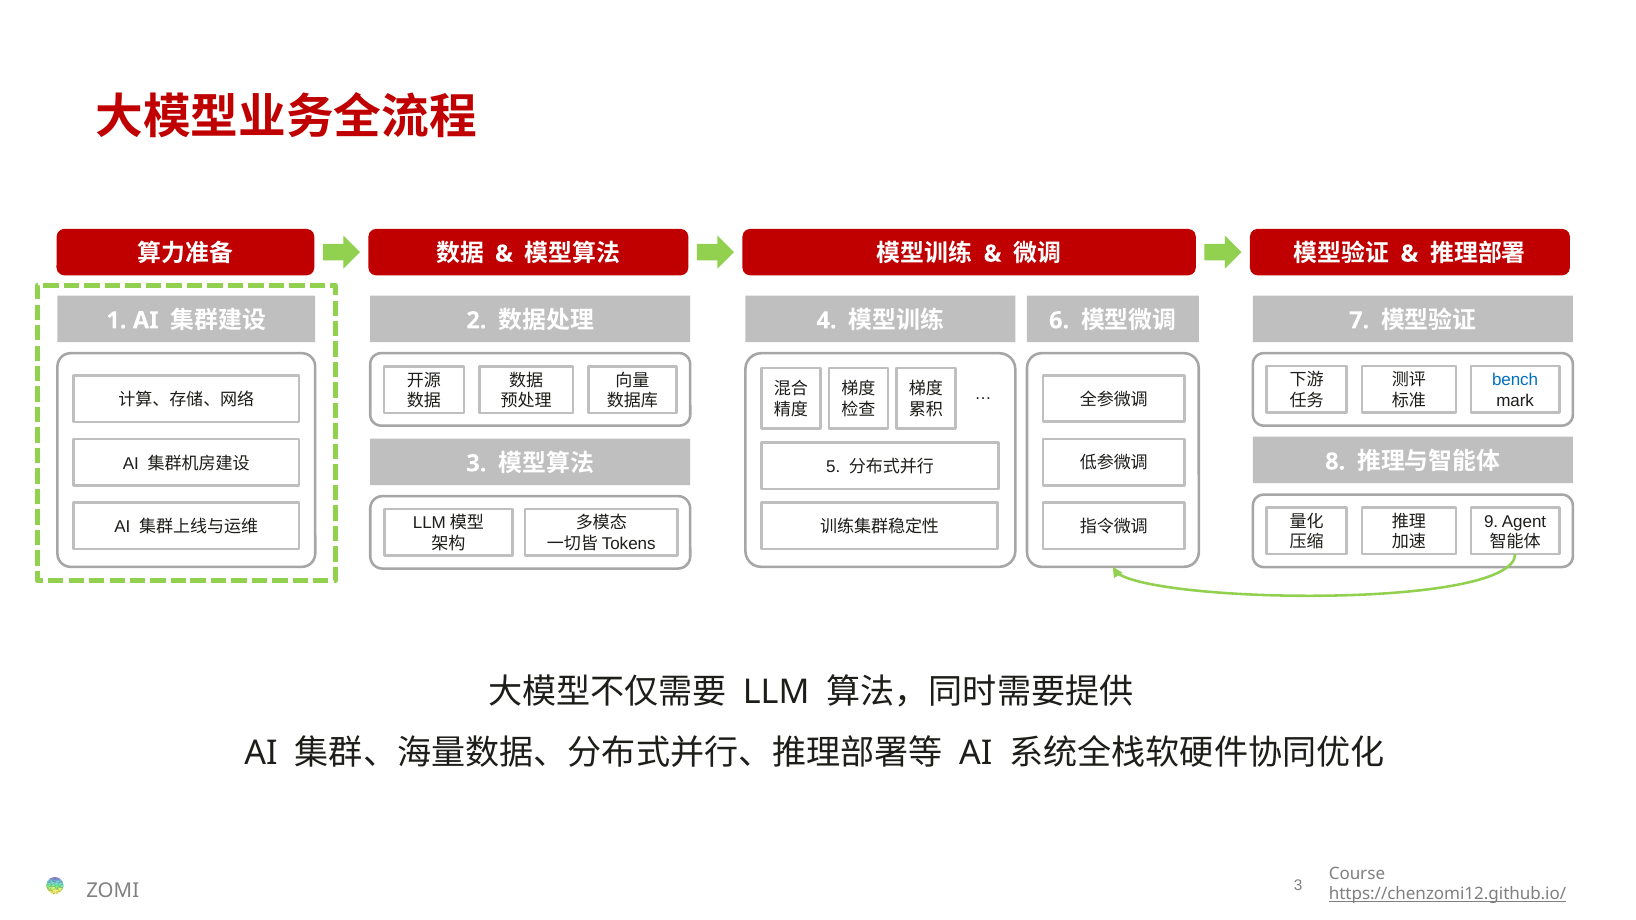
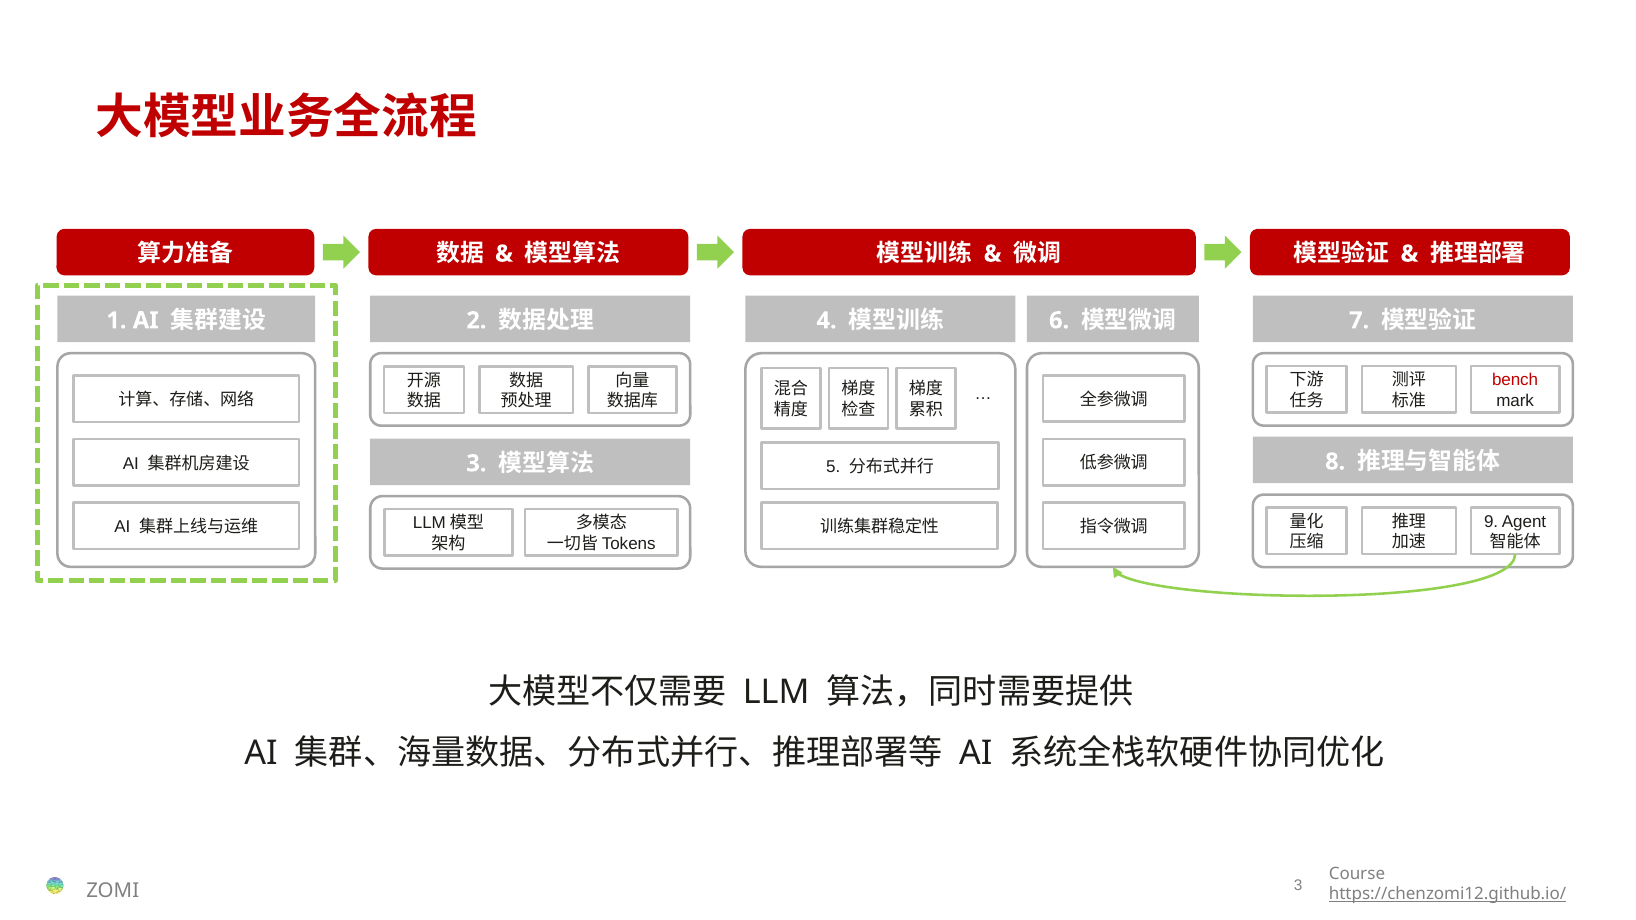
bench colour: blue -> red
